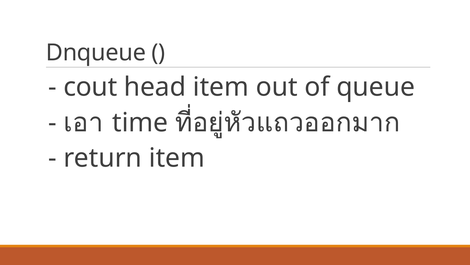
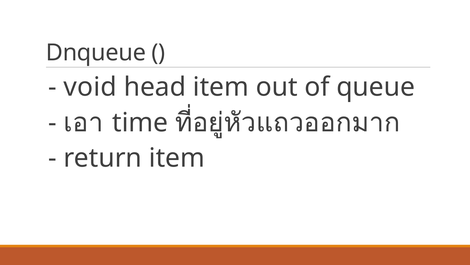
cout: cout -> void
